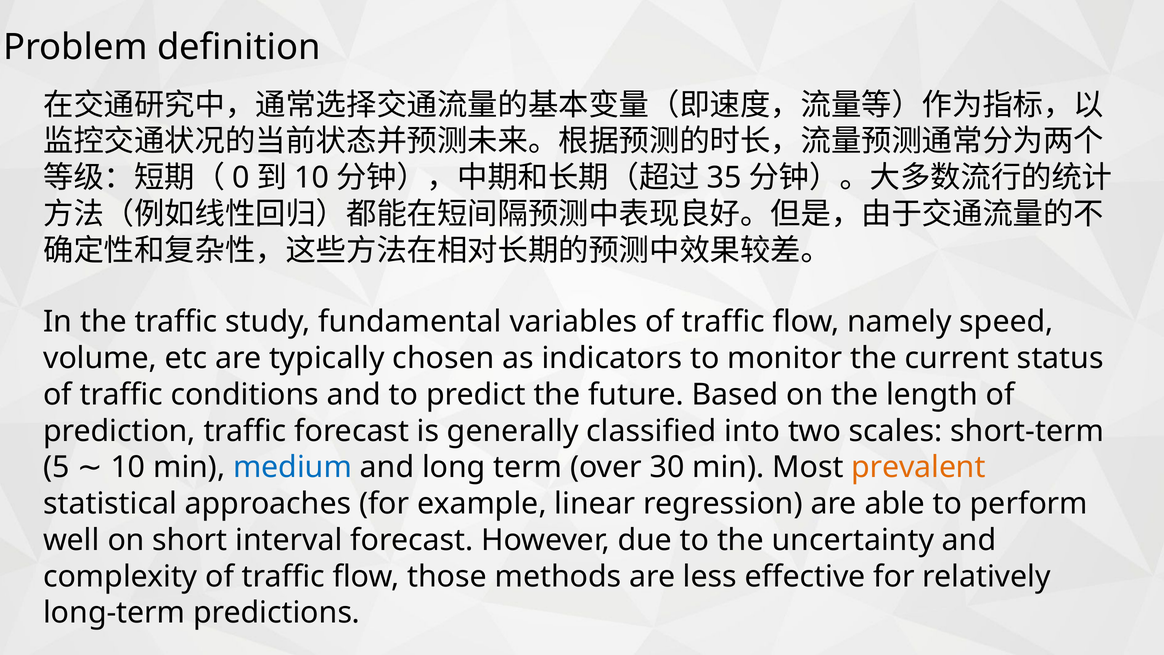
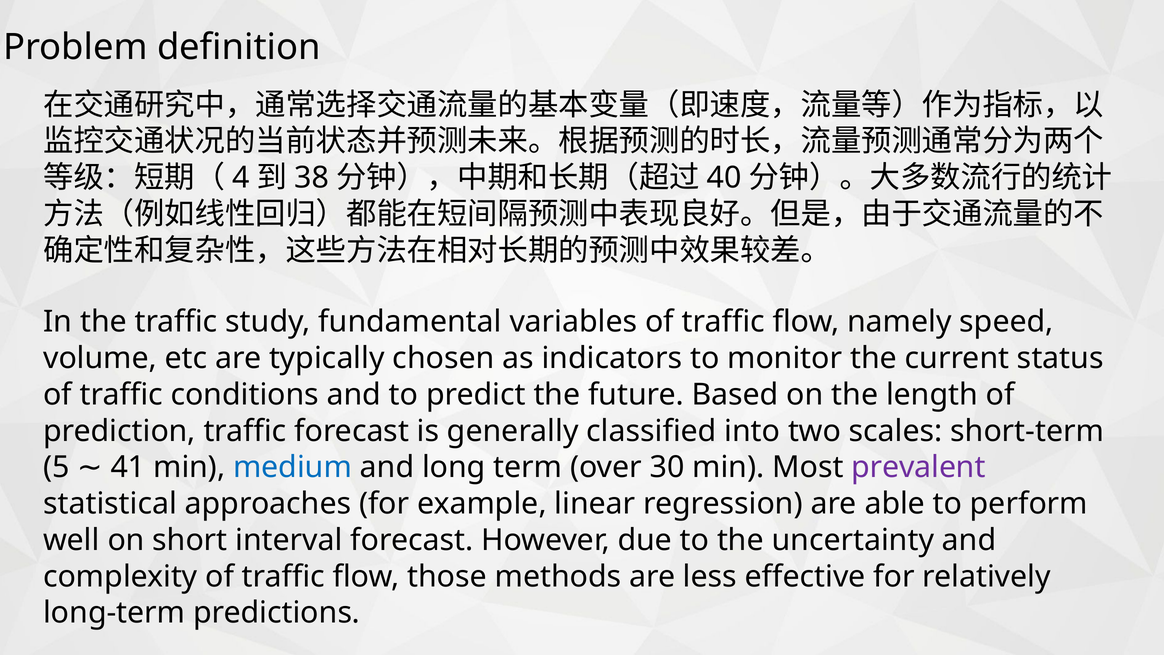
0: 0 -> 4
10 at (312, 178): 10 -> 38
35: 35 -> 40
5 10: 10 -> 41
prevalent colour: orange -> purple
